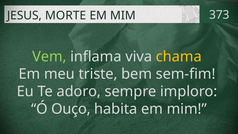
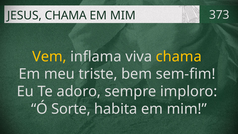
JESUS MORTE: MORTE -> CHAMA
Vem colour: light green -> yellow
Ouço: Ouço -> Sorte
